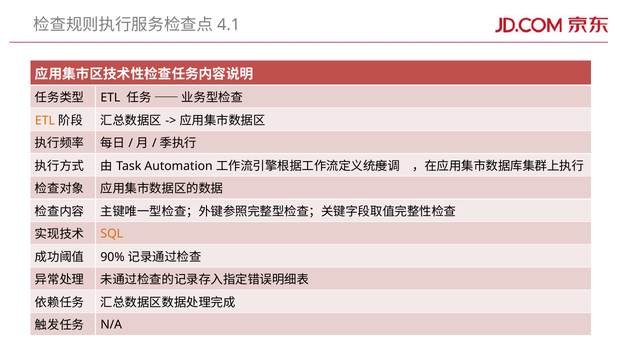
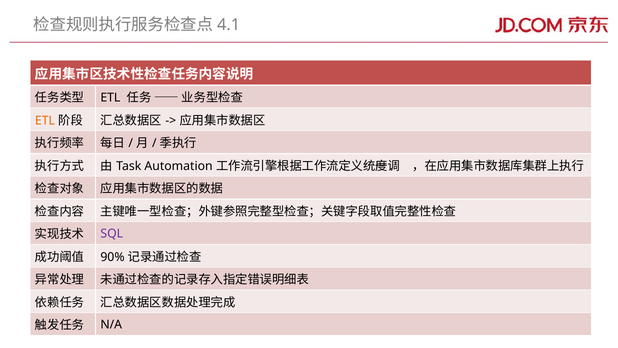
SQL colour: orange -> purple
